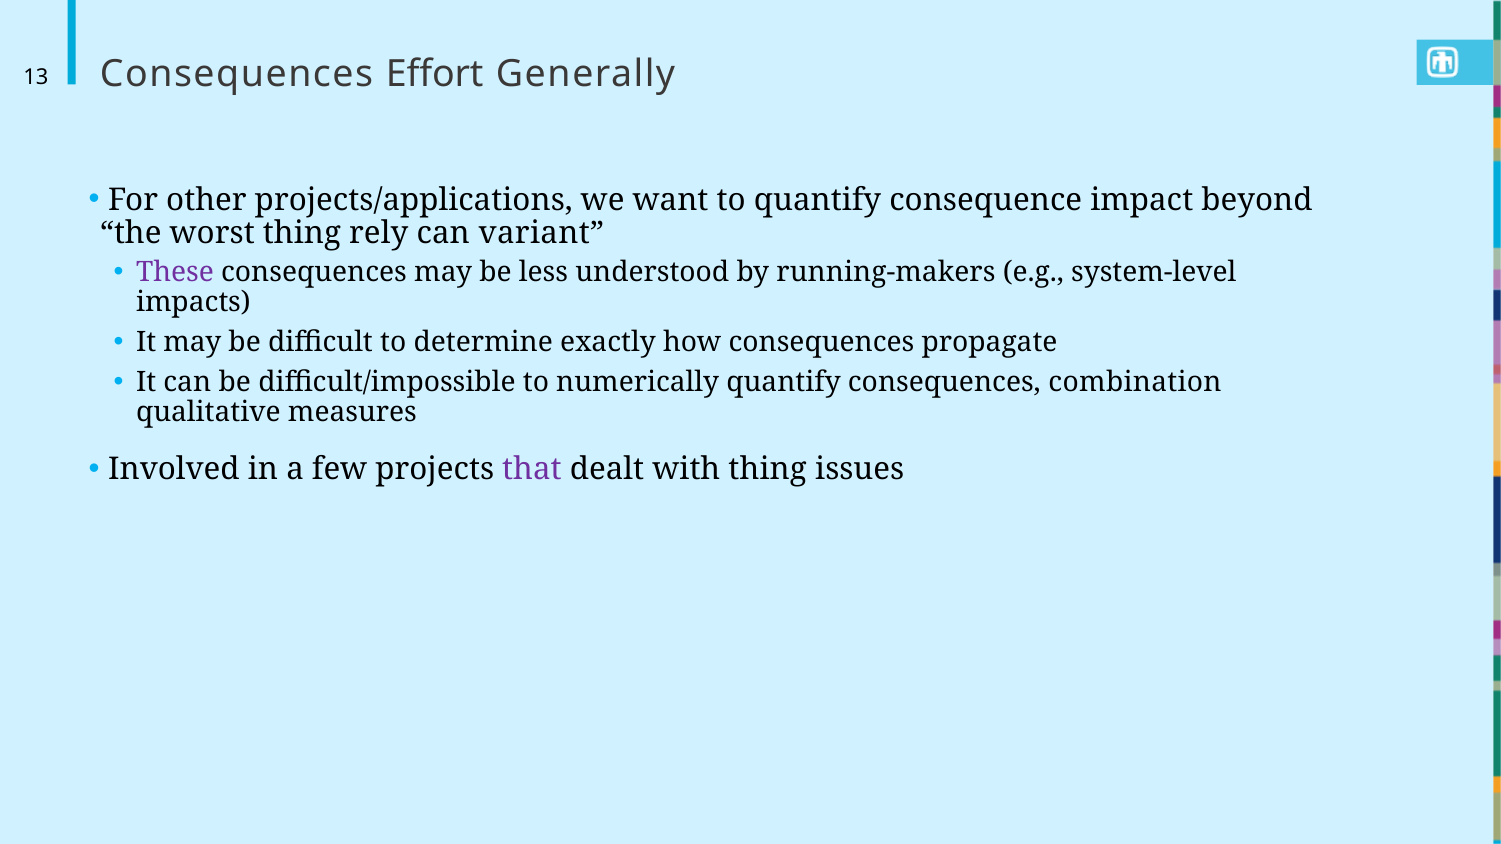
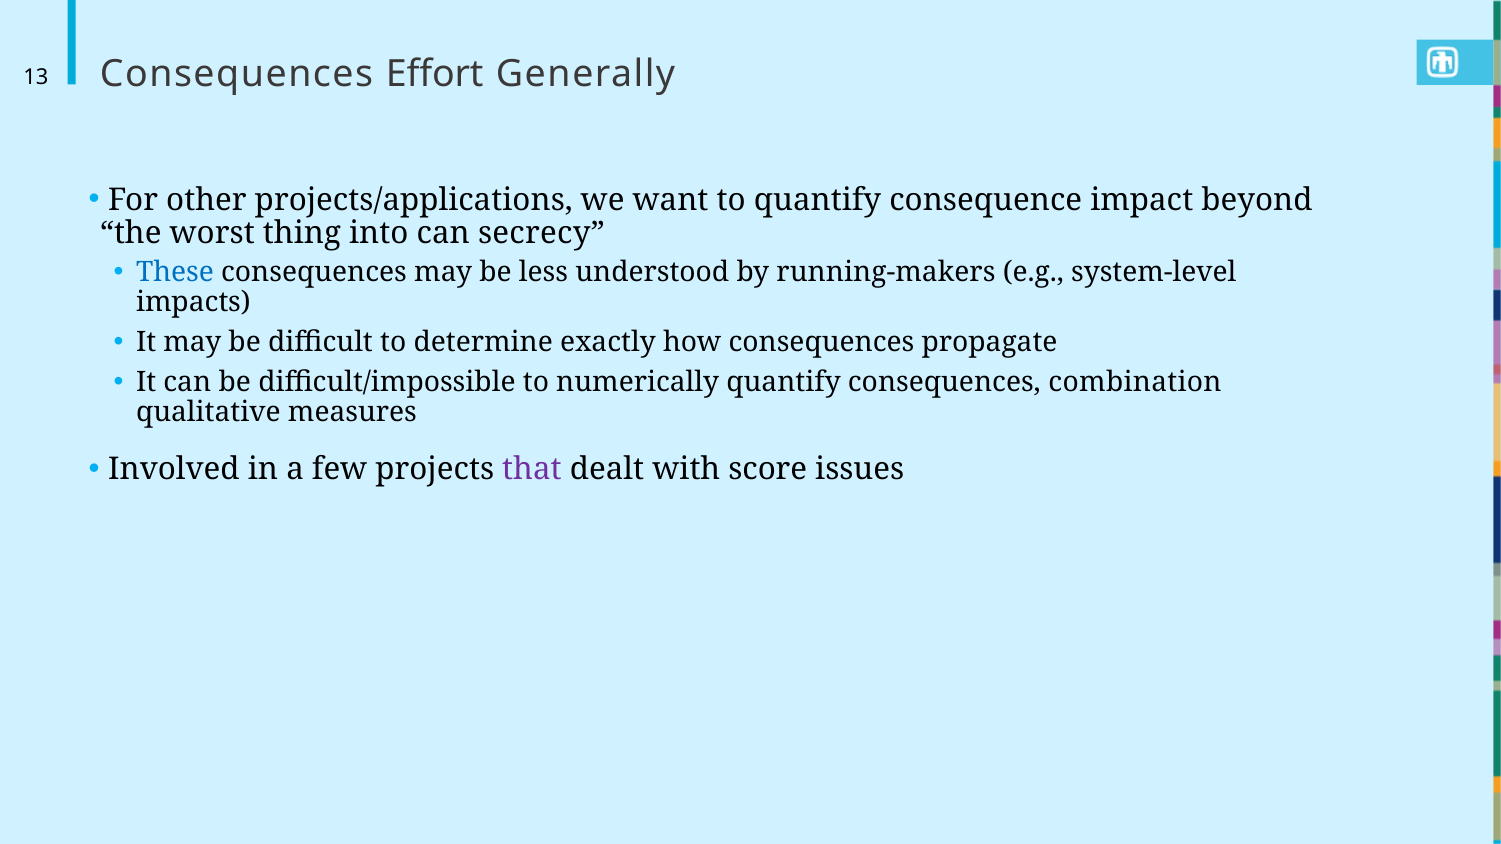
rely: rely -> into
variant: variant -> secrecy
These colour: purple -> blue
with thing: thing -> score
